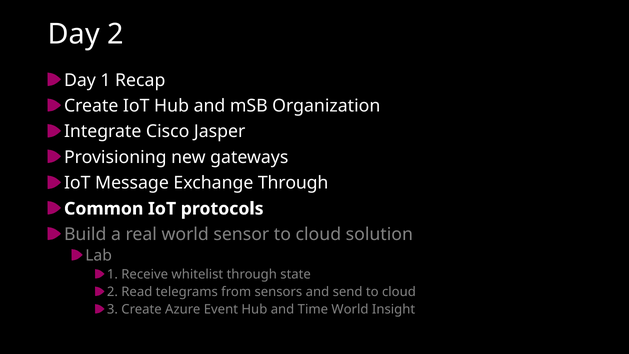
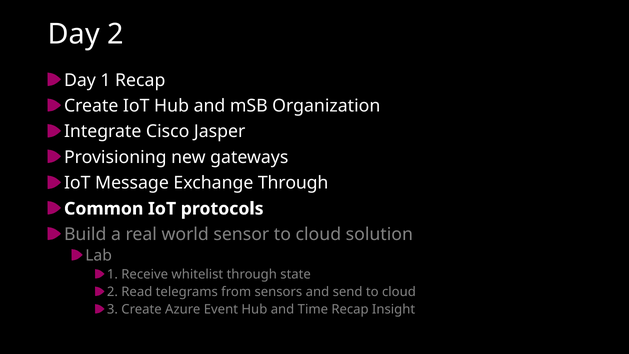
Time World: World -> Recap
